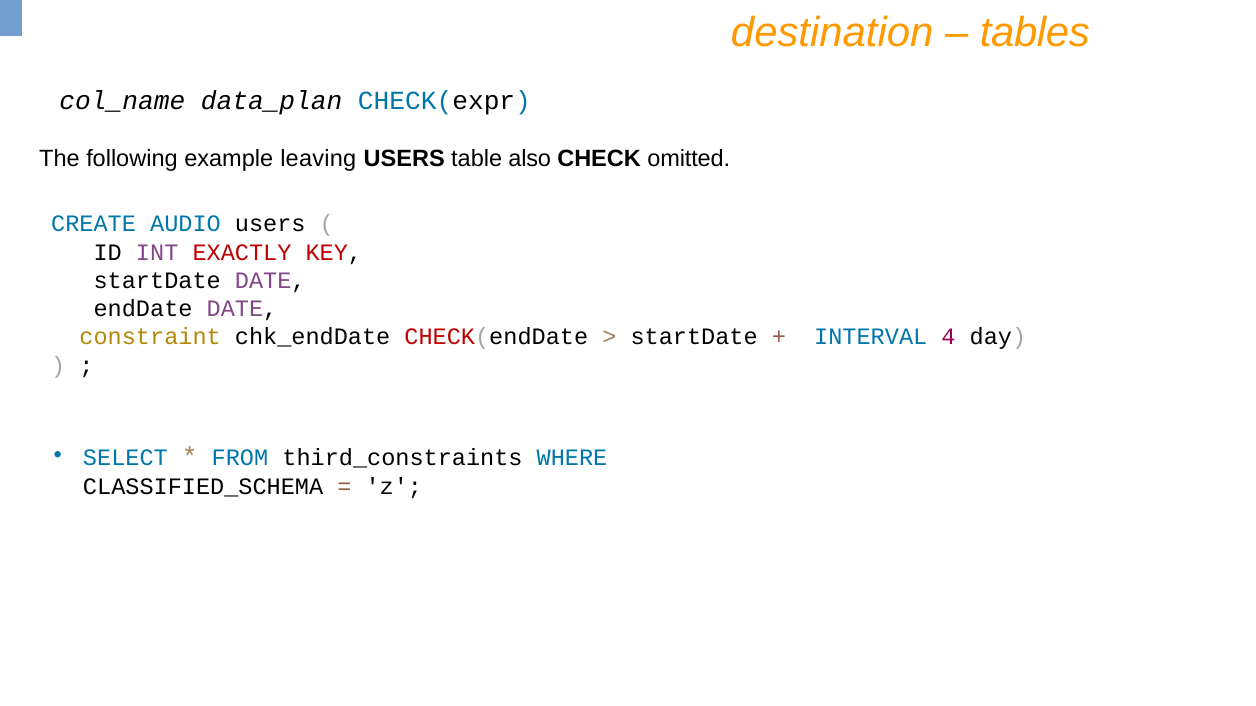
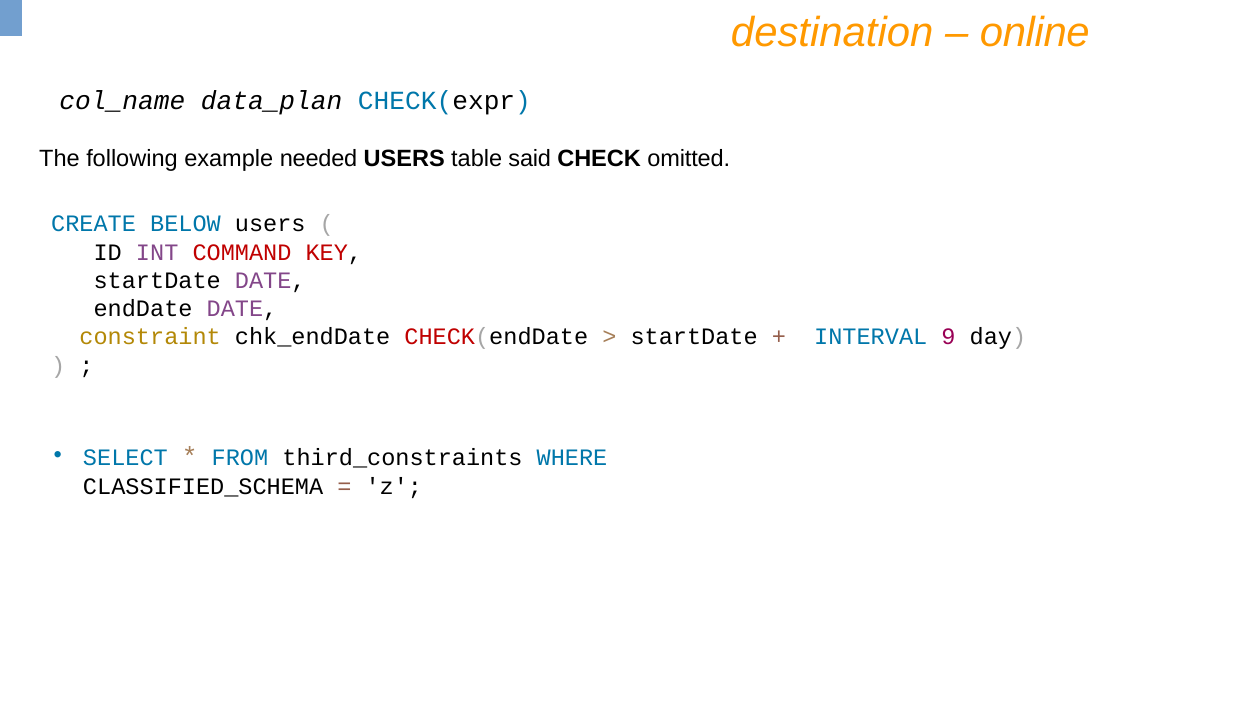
tables: tables -> online
leaving: leaving -> needed
also: also -> said
AUDIO: AUDIO -> BELOW
EXACTLY: EXACTLY -> COMMAND
4: 4 -> 9
